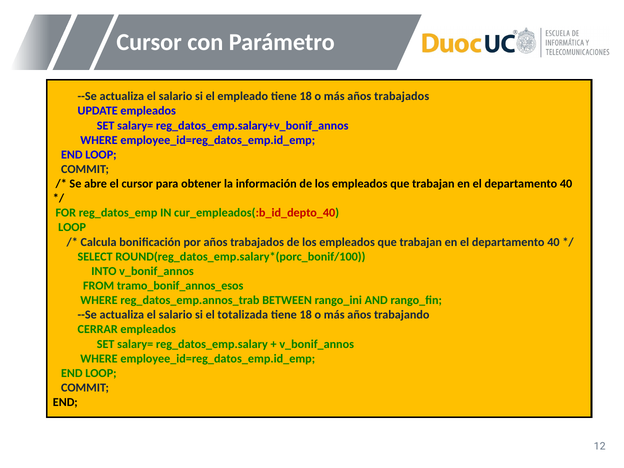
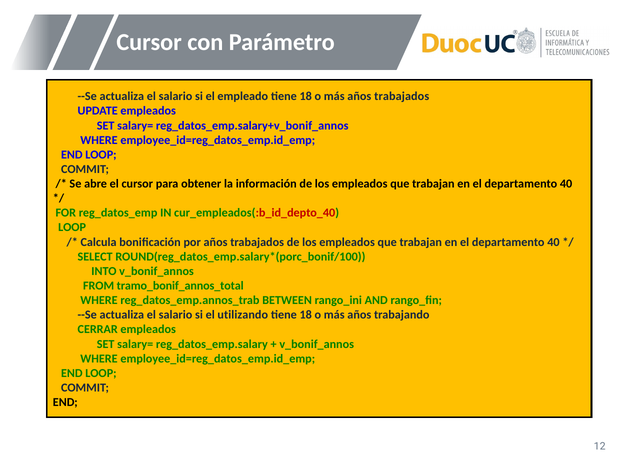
tramo_bonif_annos_esos: tramo_bonif_annos_esos -> tramo_bonif_annos_total
totalizada: totalizada -> utilizando
